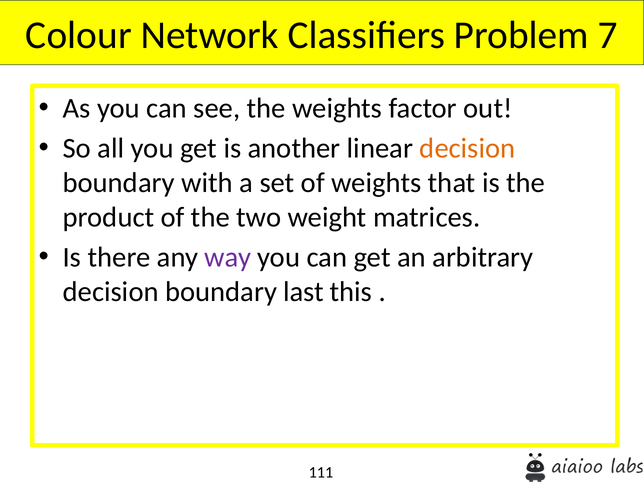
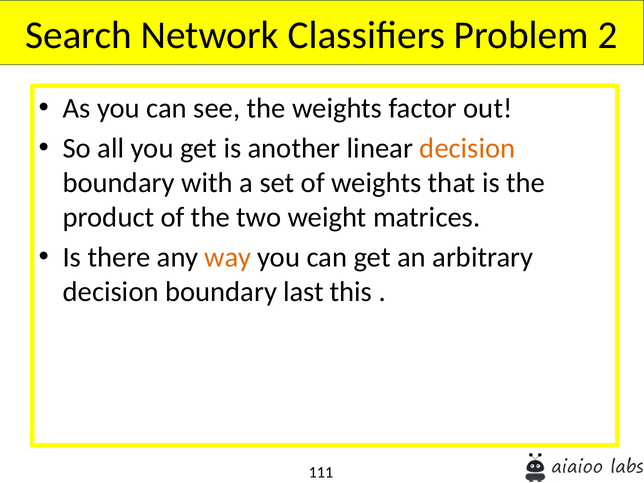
Colour: Colour -> Search
7: 7 -> 2
way colour: purple -> orange
